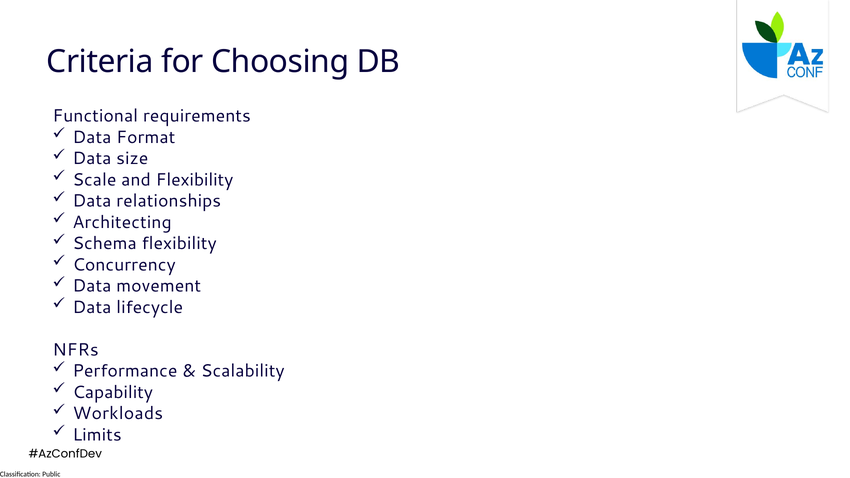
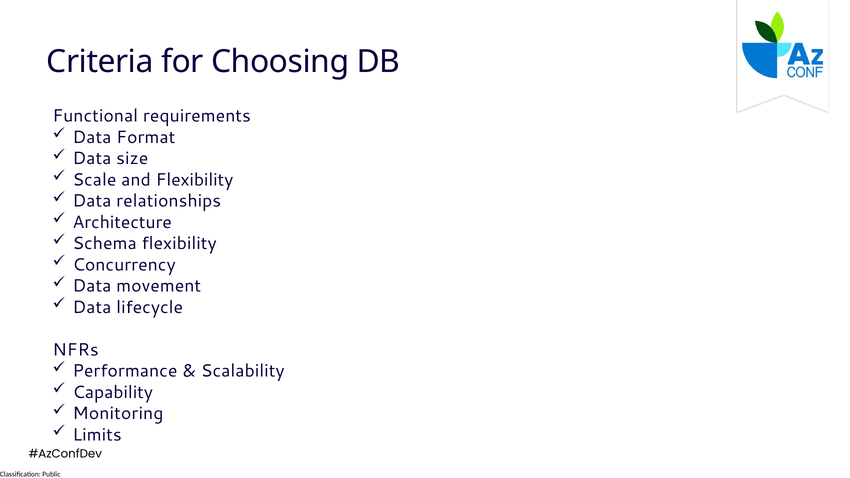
Architecting: Architecting -> Architecture
Workloads: Workloads -> Monitoring
